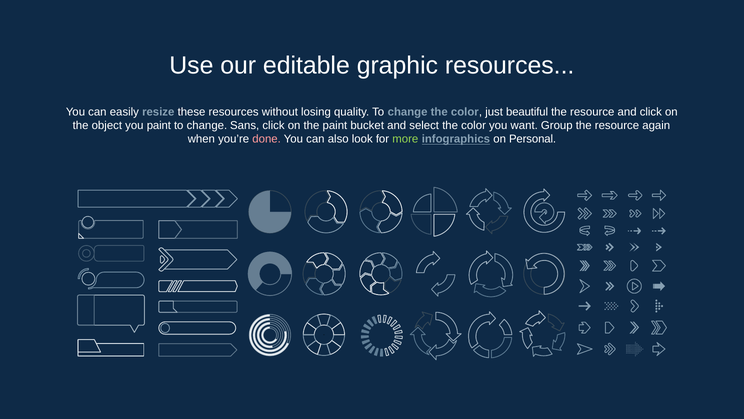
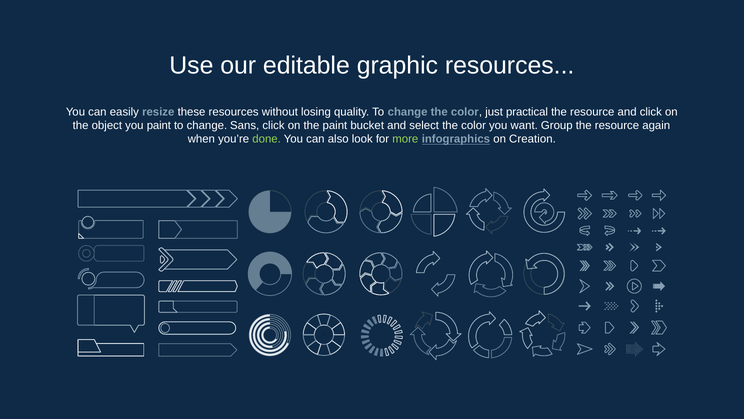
beautiful: beautiful -> practical
done colour: pink -> light green
Personal: Personal -> Creation
